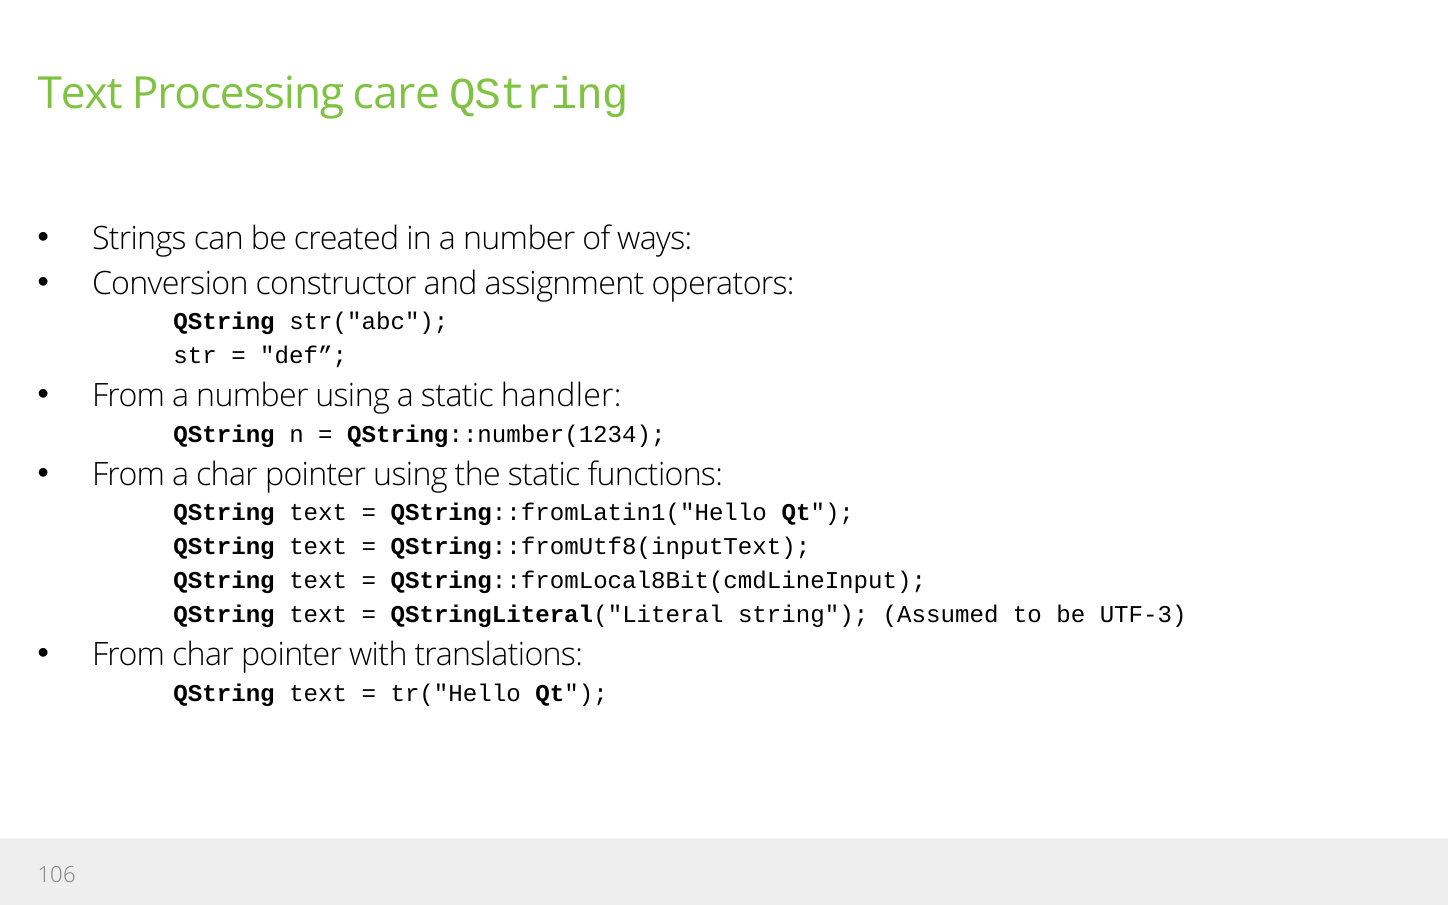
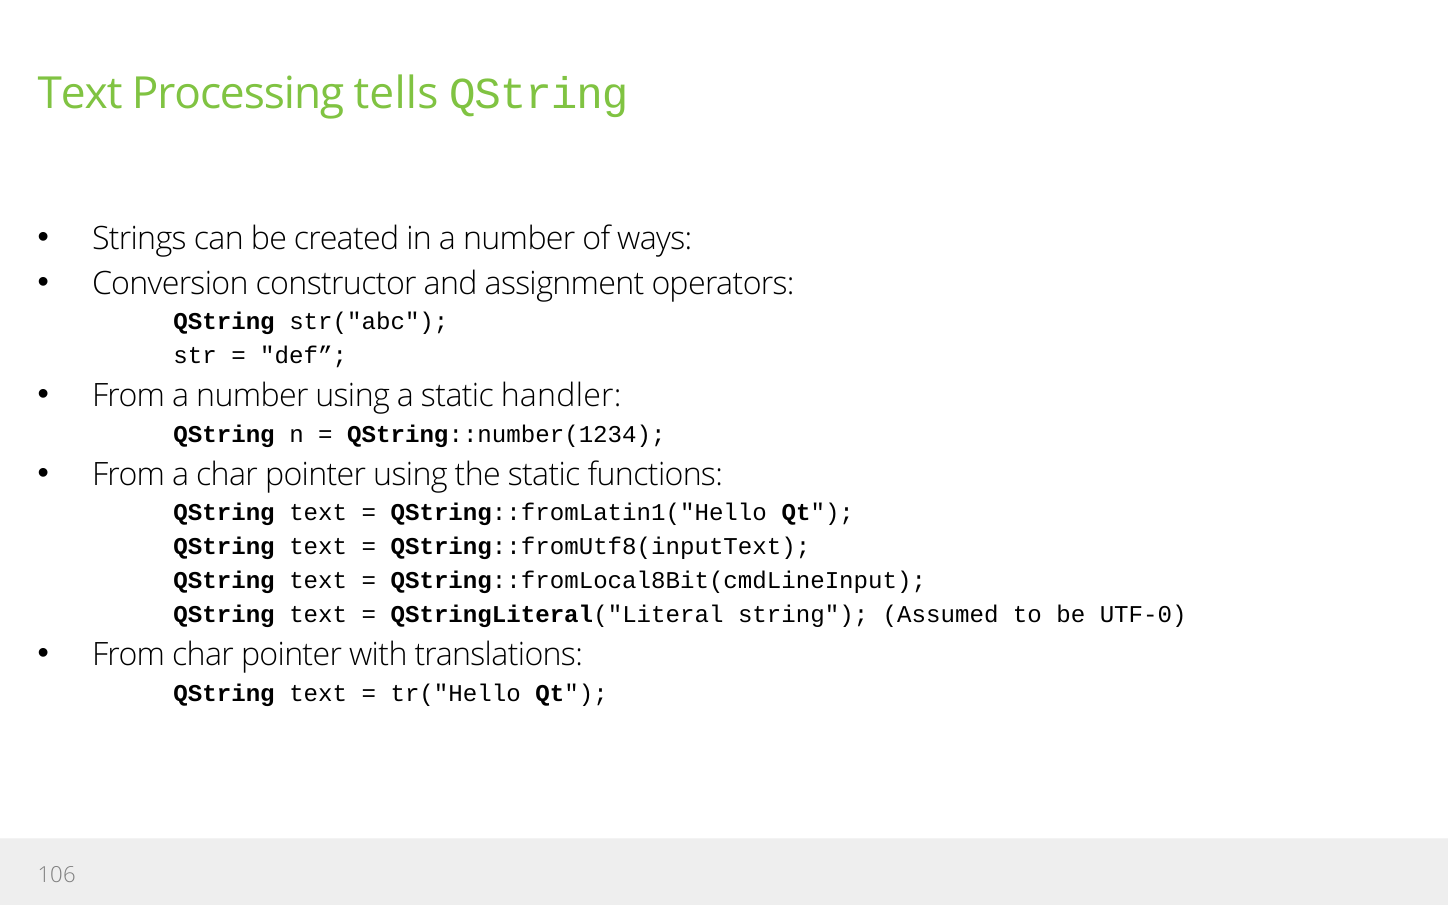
care: care -> tells
UTF-3: UTF-3 -> UTF-0
